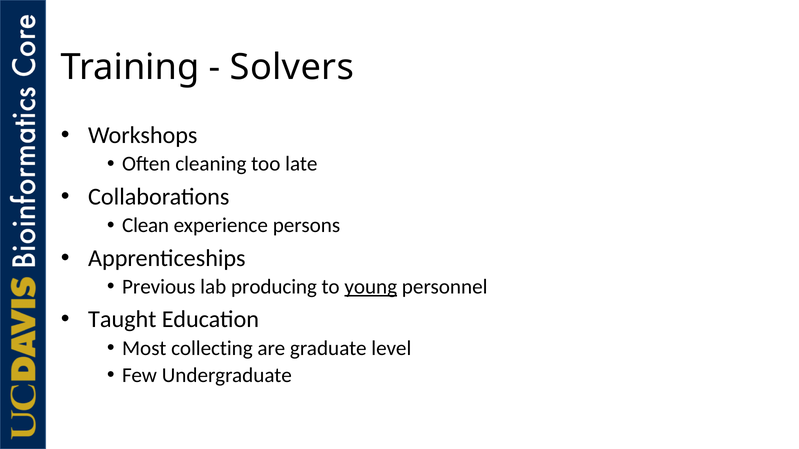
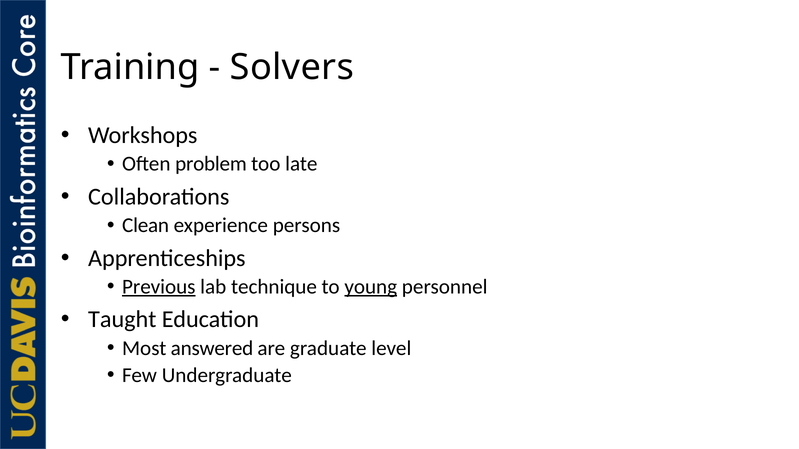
cleaning: cleaning -> problem
Previous underline: none -> present
producing: producing -> technique
collecting: collecting -> answered
